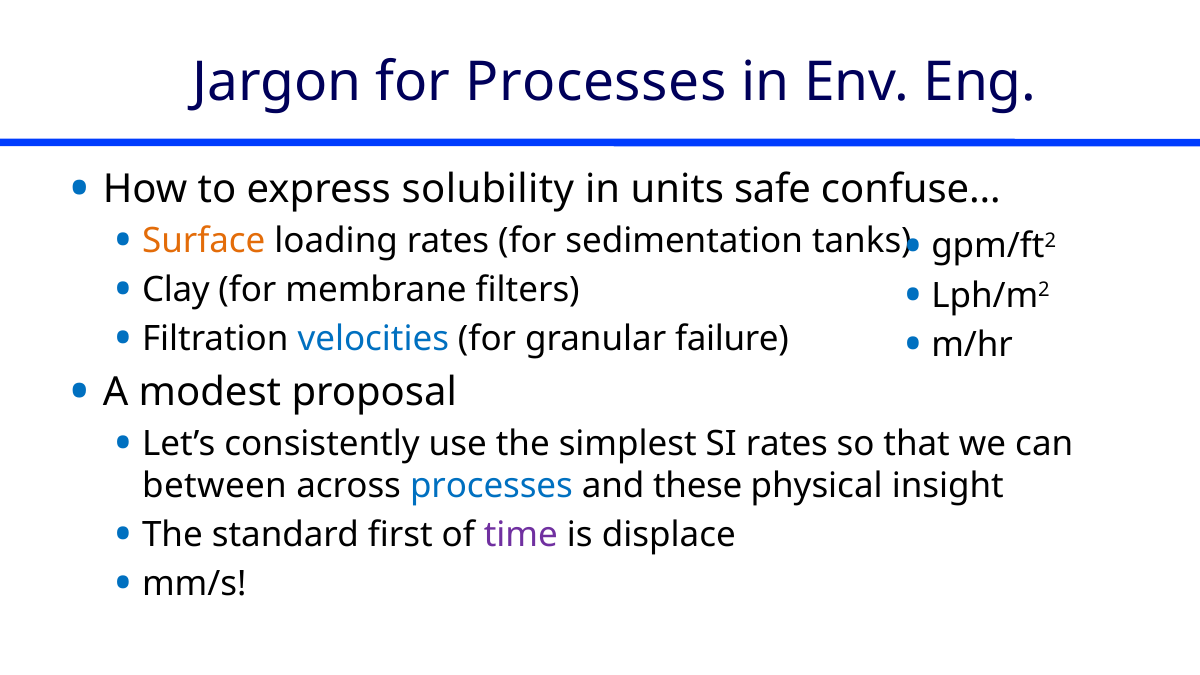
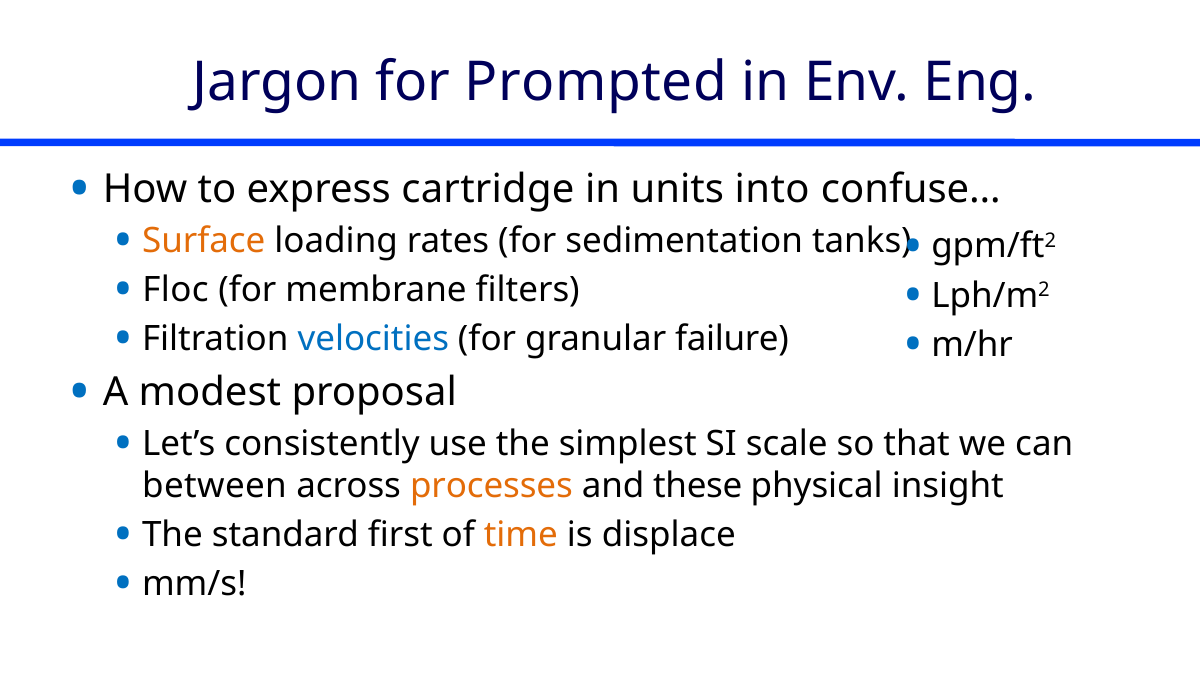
for Processes: Processes -> Prompted
solubility: solubility -> cartridge
safe: safe -> into
Clay: Clay -> Floc
SI rates: rates -> scale
processes at (491, 486) colour: blue -> orange
time colour: purple -> orange
